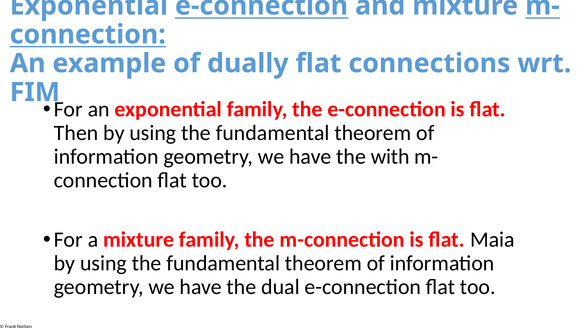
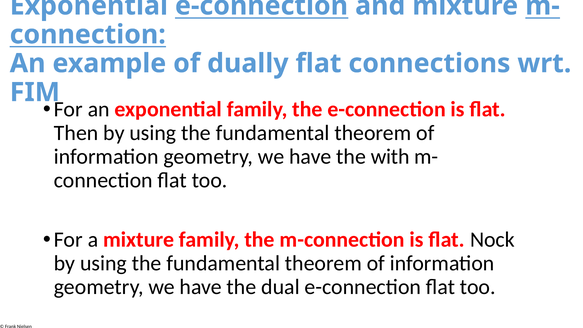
Maia: Maia -> Nock
